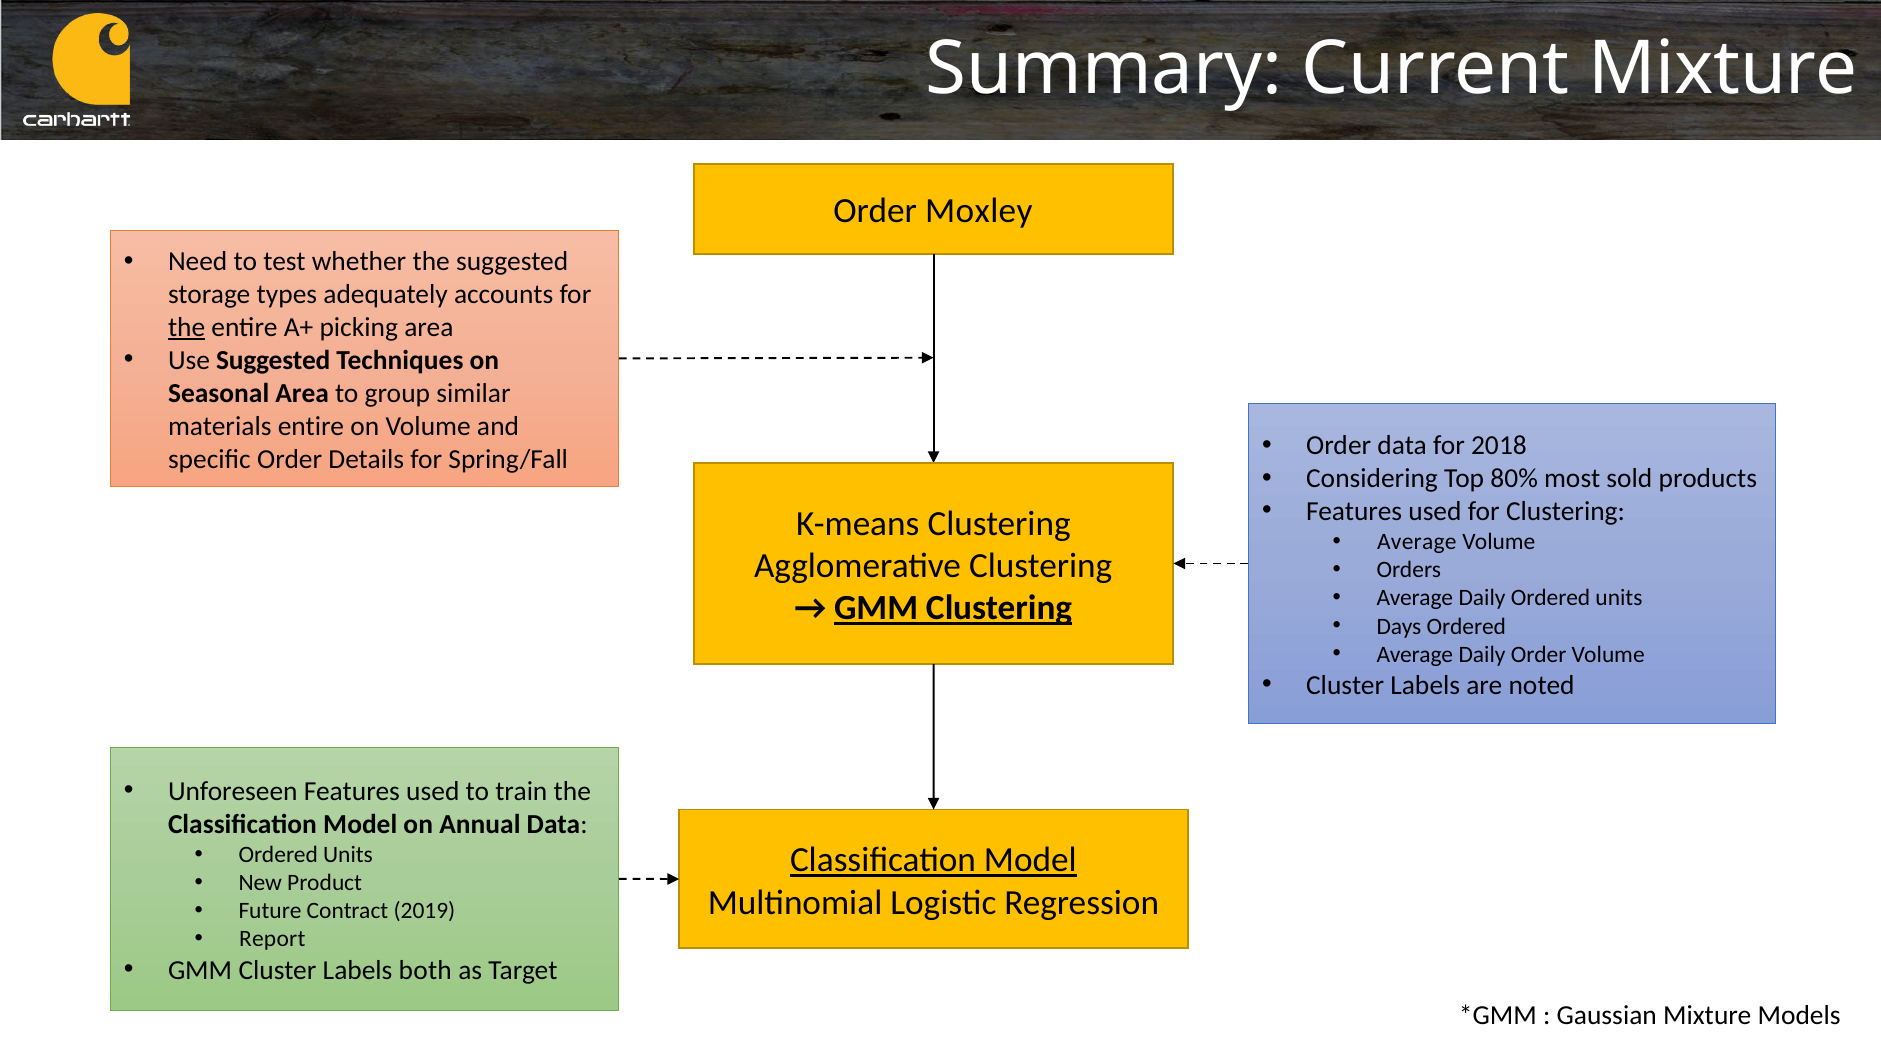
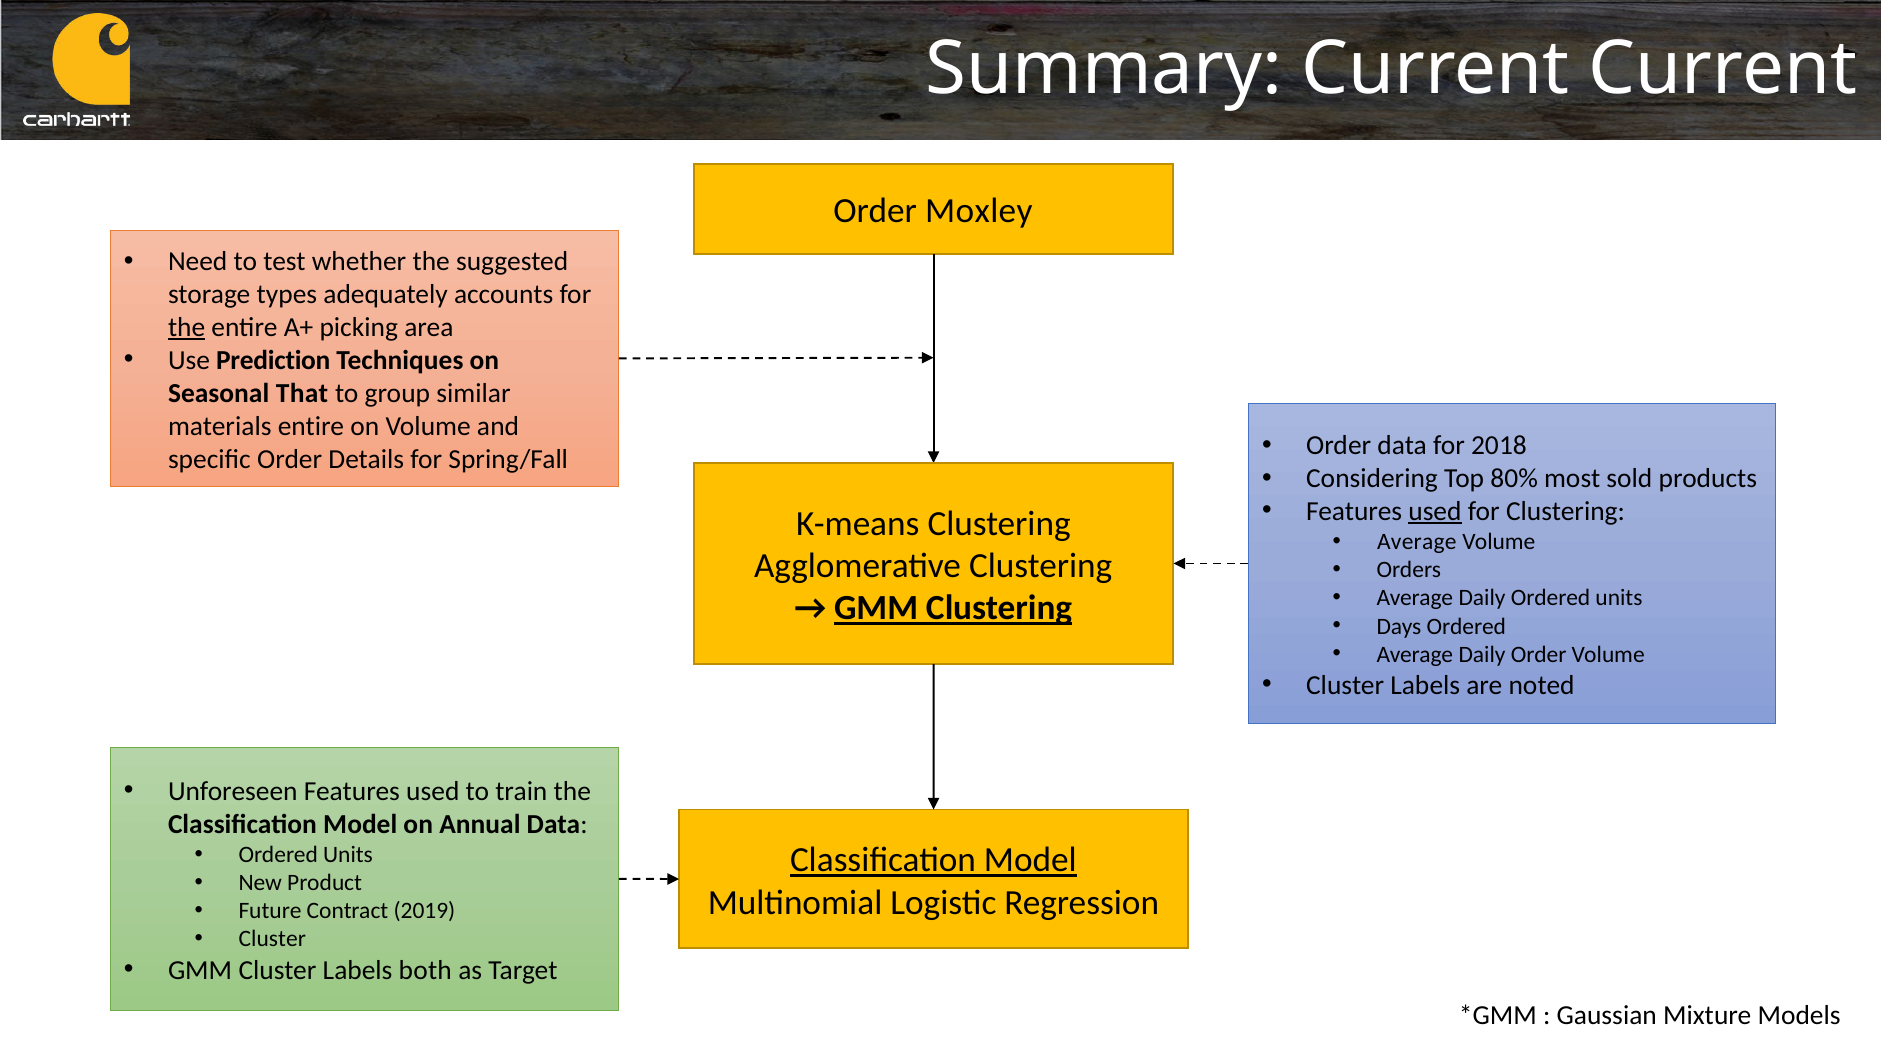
Current Mixture: Mixture -> Current
Use Suggested: Suggested -> Prediction
Seasonal Area: Area -> That
used at (1435, 511) underline: none -> present
Report at (272, 939): Report -> Cluster
